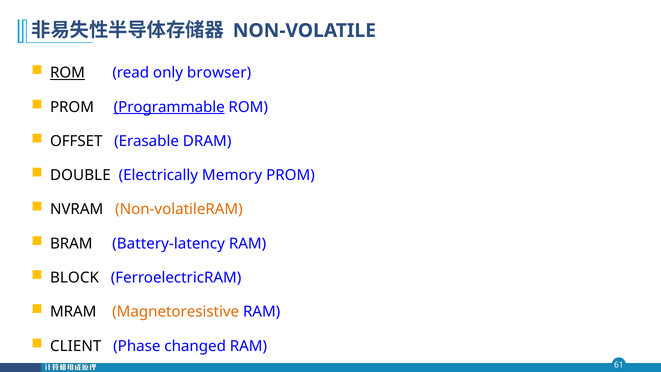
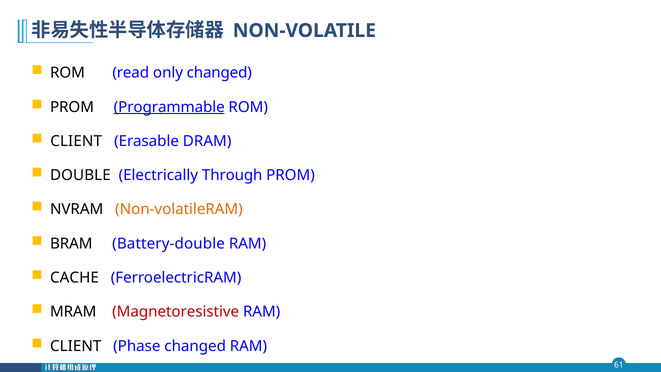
ROM at (67, 73) underline: present -> none
only browser: browser -> changed
OFFSET at (76, 141): OFFSET -> CLIENT
Memory: Memory -> Through
Battery-latency: Battery-latency -> Battery-double
BLOCK: BLOCK -> CACHE
Magnetoresistive colour: orange -> red
